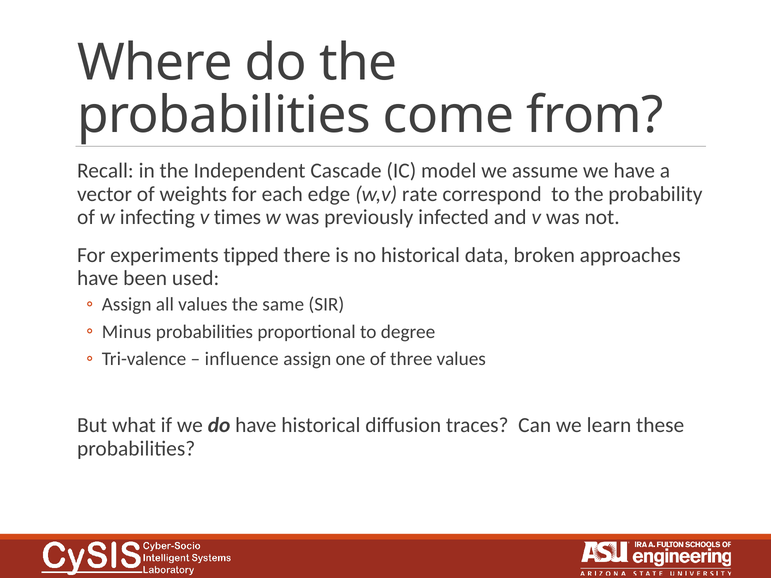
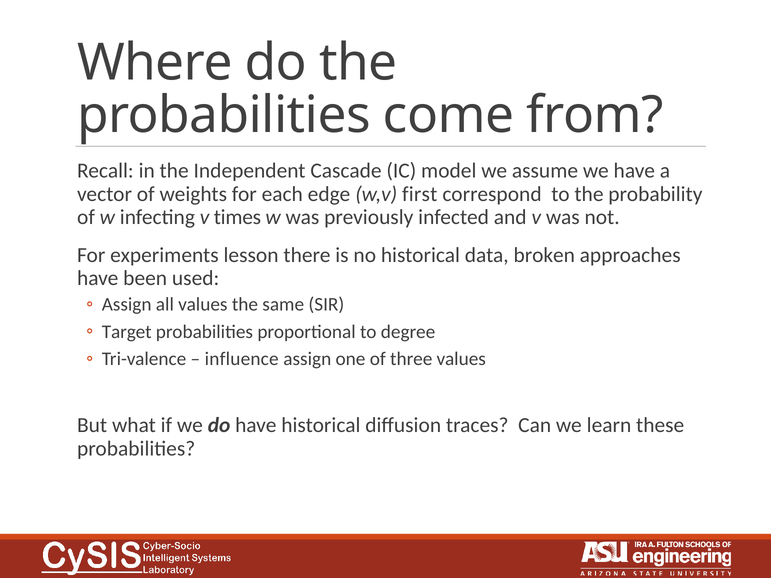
rate: rate -> first
tipped: tipped -> lesson
Minus: Minus -> Target
